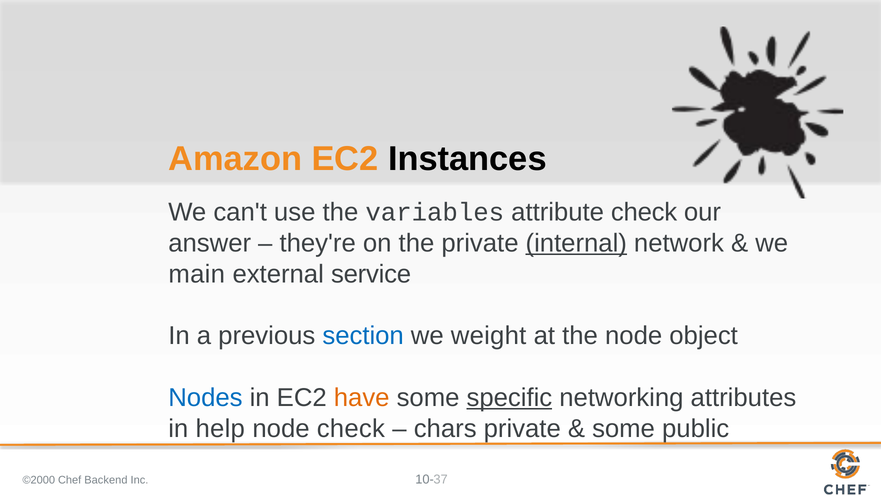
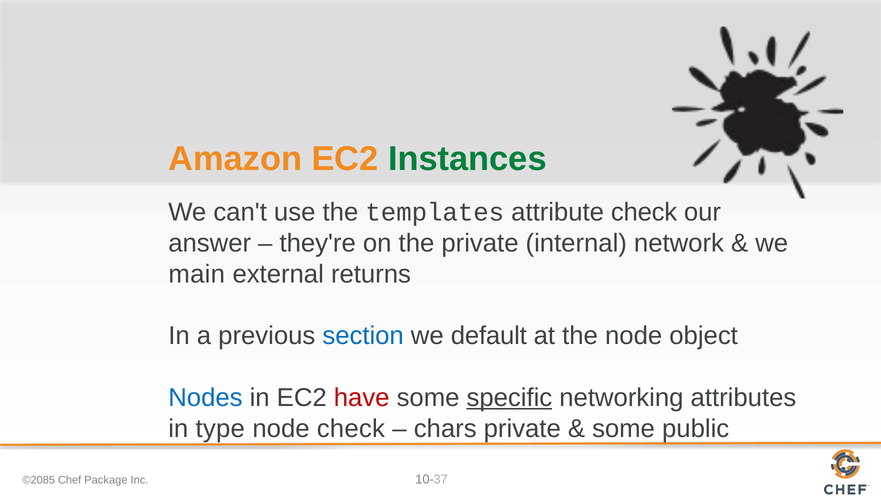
Instances colour: black -> green
variables: variables -> templates
internal underline: present -> none
service: service -> returns
weight: weight -> default
have colour: orange -> red
help: help -> type
©2000: ©2000 -> ©2085
Backend: Backend -> Package
